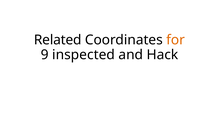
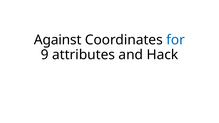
Related: Related -> Against
for colour: orange -> blue
inspected: inspected -> attributes
